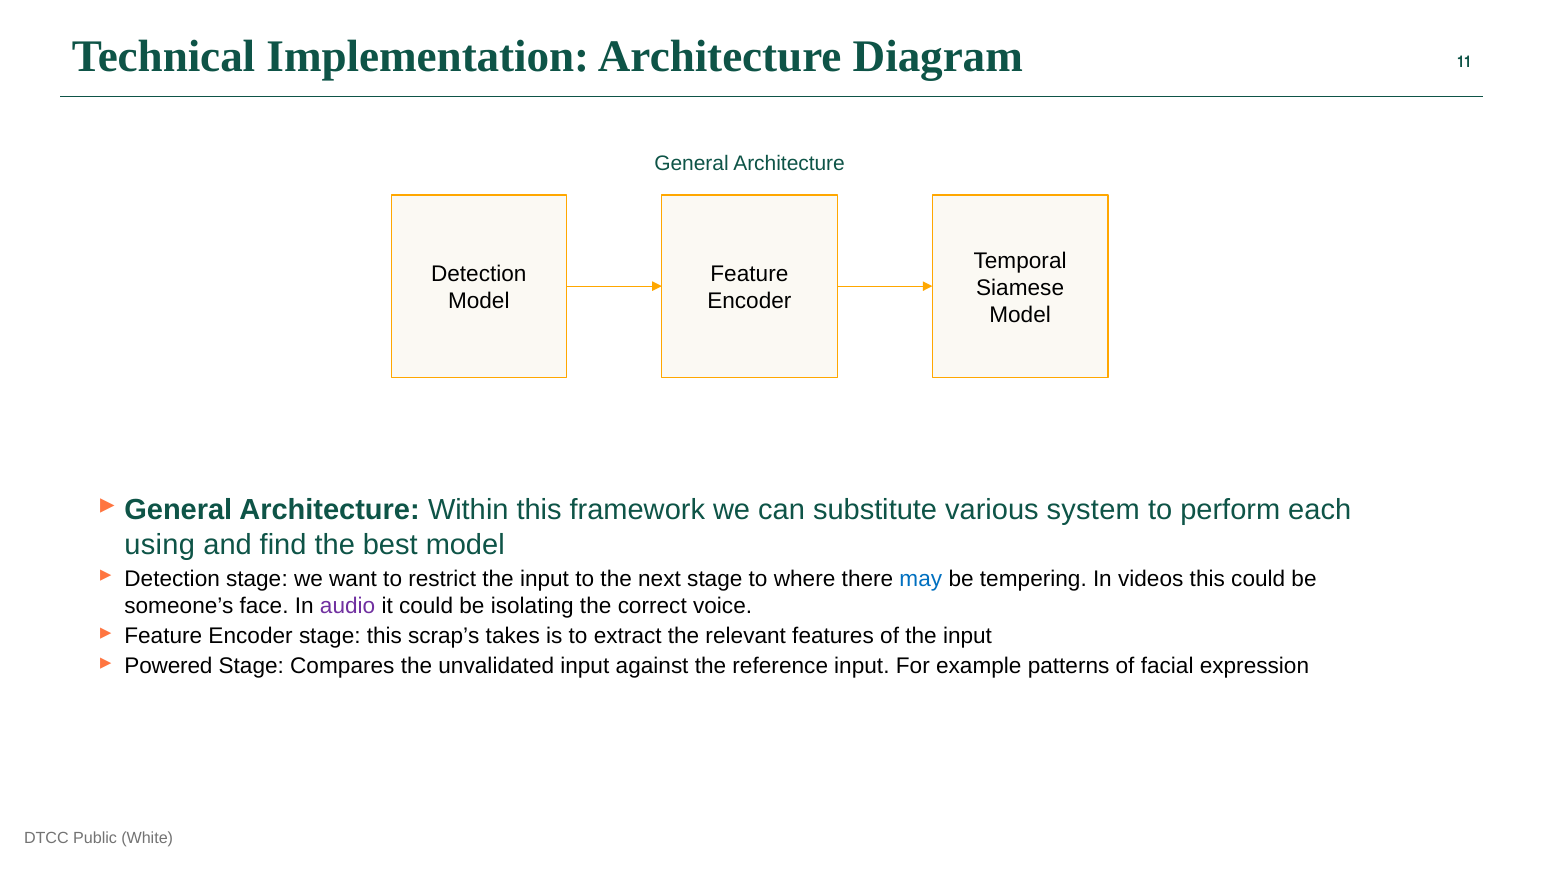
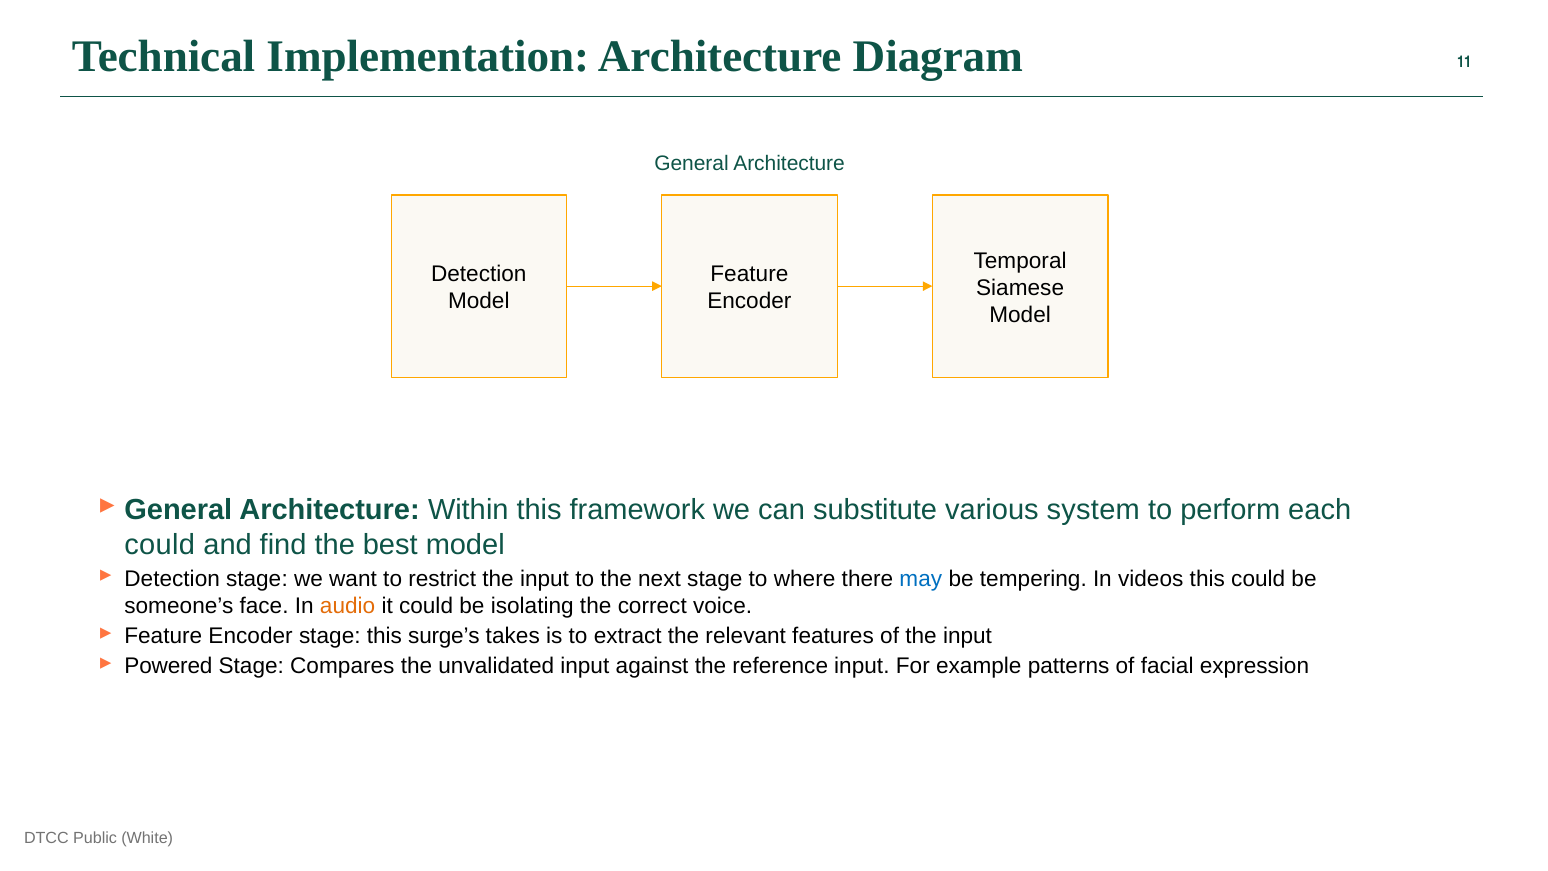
using at (160, 545): using -> could
audio colour: purple -> orange
scrap’s: scrap’s -> surge’s
